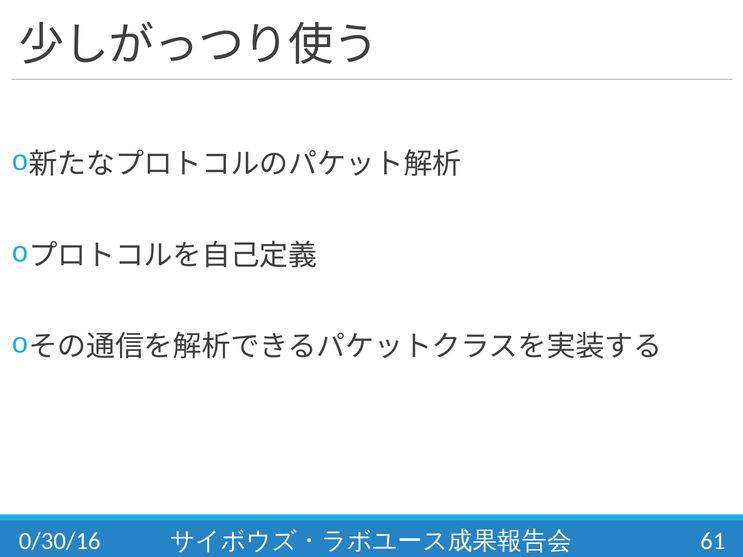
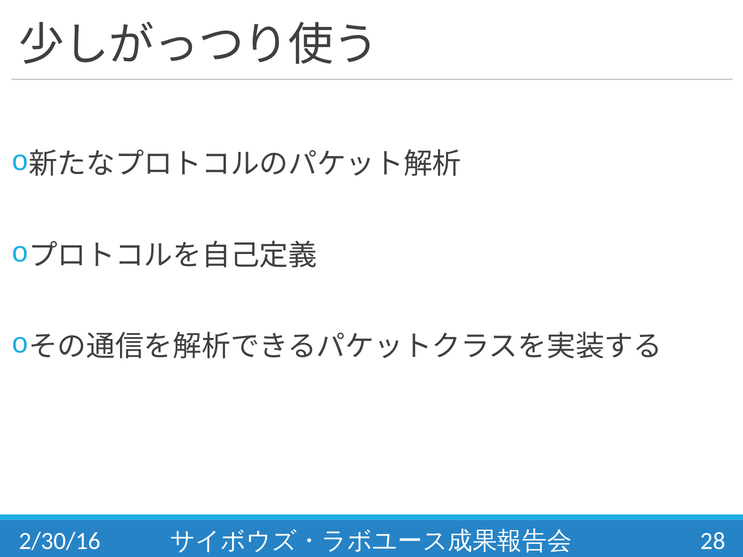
0/30/16: 0/30/16 -> 2/30/16
61: 61 -> 28
